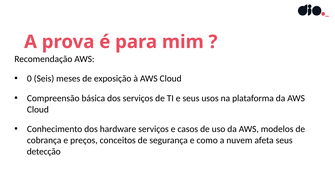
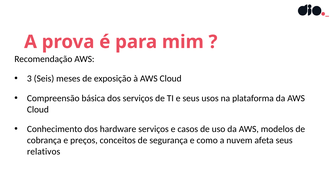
0: 0 -> 3
detecção: detecção -> relativos
